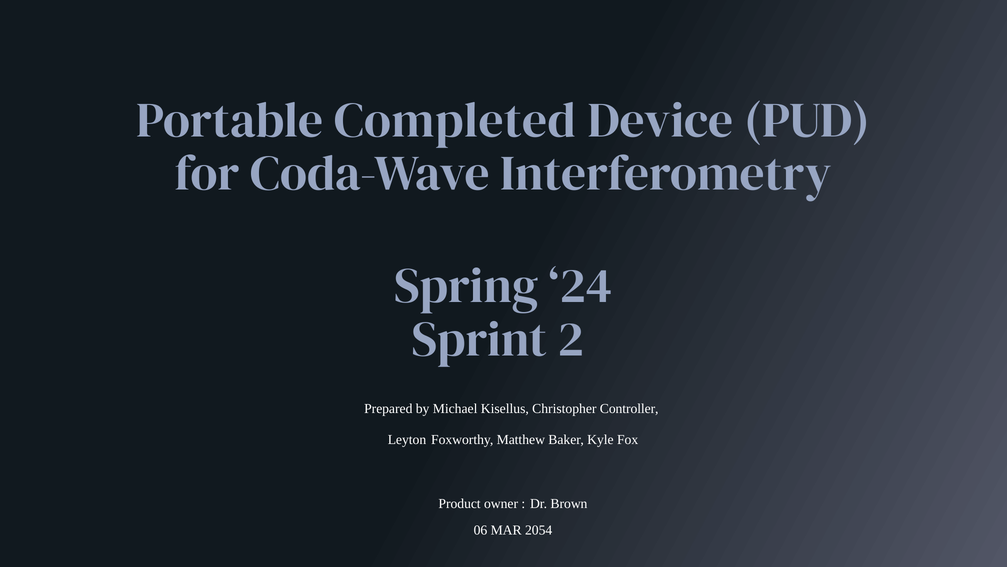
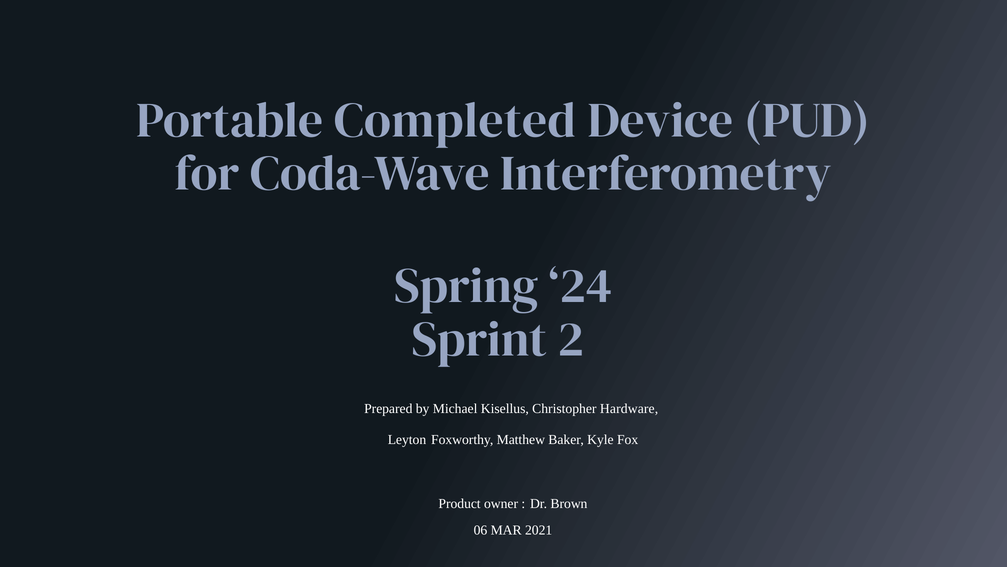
Controller: Controller -> Hardware
2054: 2054 -> 2021
